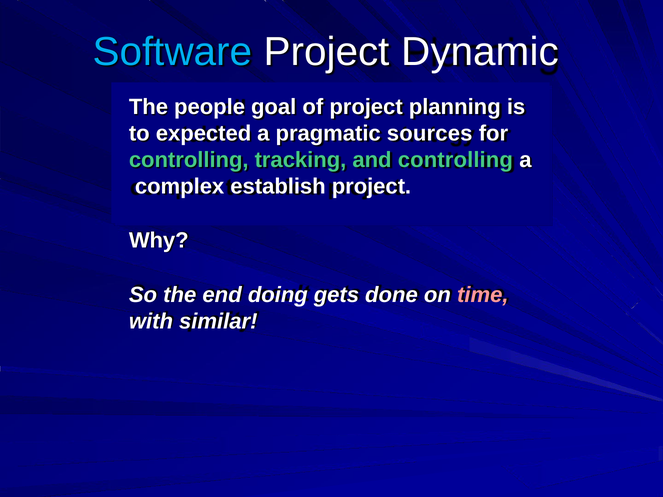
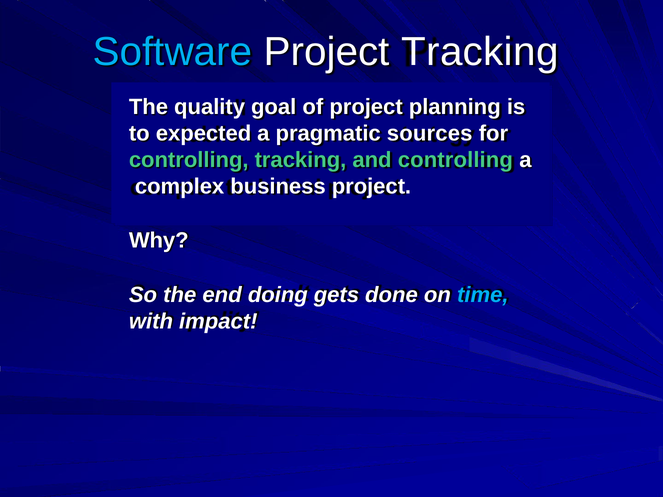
Project Dynamic: Dynamic -> Tracking
people: people -> quality
establish: establish -> business
time colour: pink -> light blue
similar: similar -> impact
